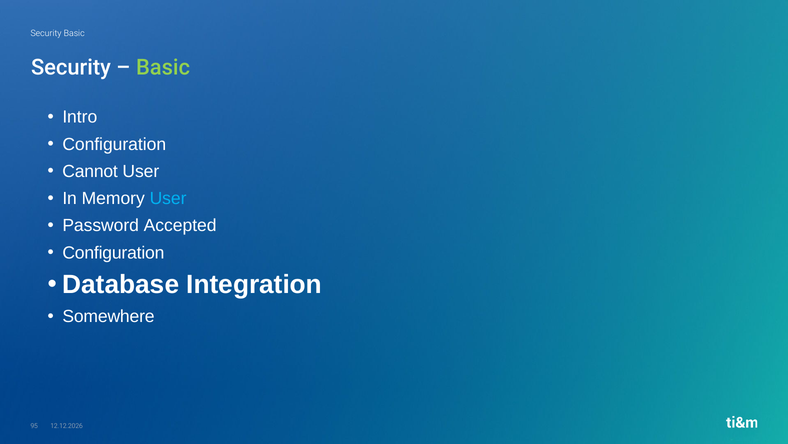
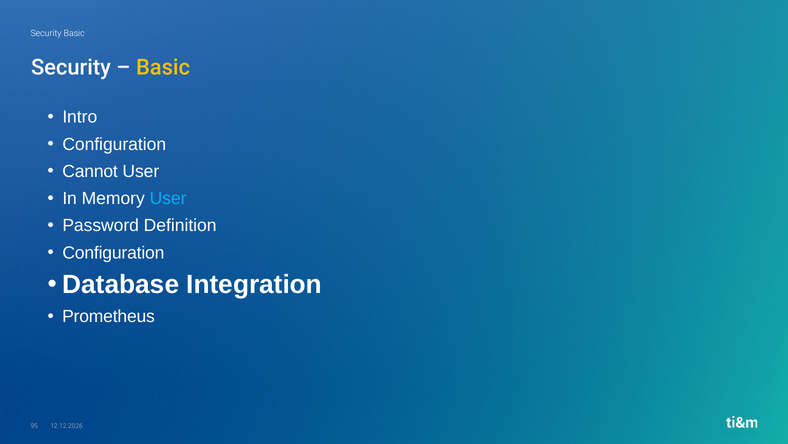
Basic at (163, 67) colour: light green -> yellow
Accepted: Accepted -> Definition
Somewhere: Somewhere -> Prometheus
